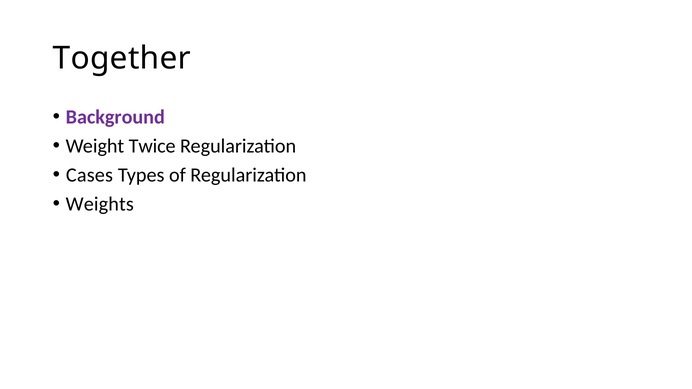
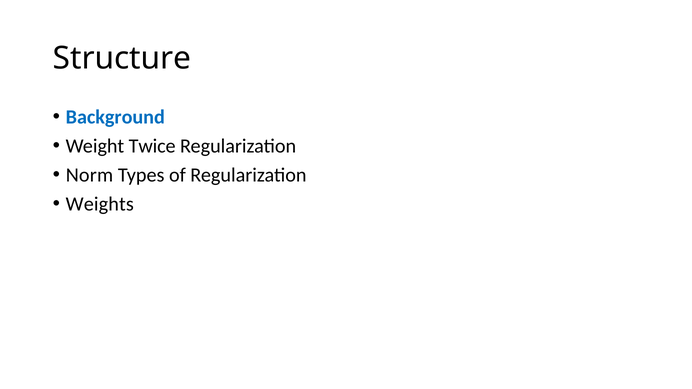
Together: Together -> Structure
Background colour: purple -> blue
Cases: Cases -> Norm
